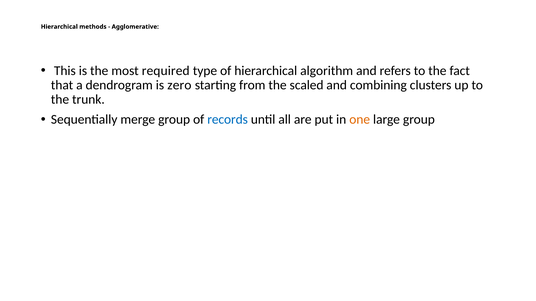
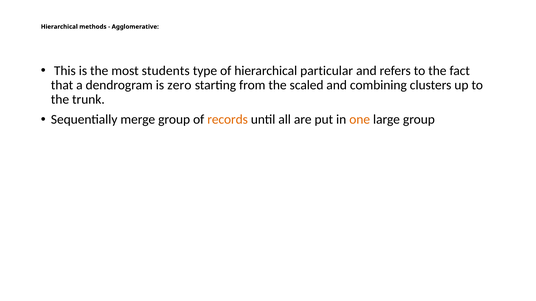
required: required -> students
algorithm: algorithm -> particular
records colour: blue -> orange
